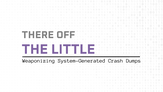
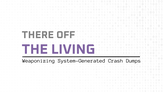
LITTLE: LITTLE -> LIVING
